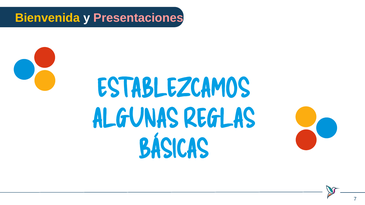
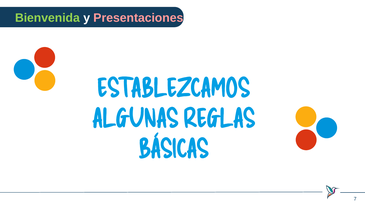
Bienvenida colour: yellow -> light green
